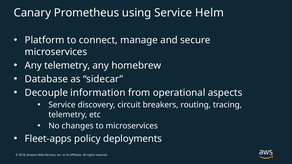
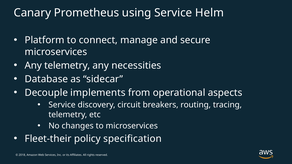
homebrew: homebrew -> necessities
information: information -> implements
Fleet-apps: Fleet-apps -> Fleet-their
deployments: deployments -> specification
